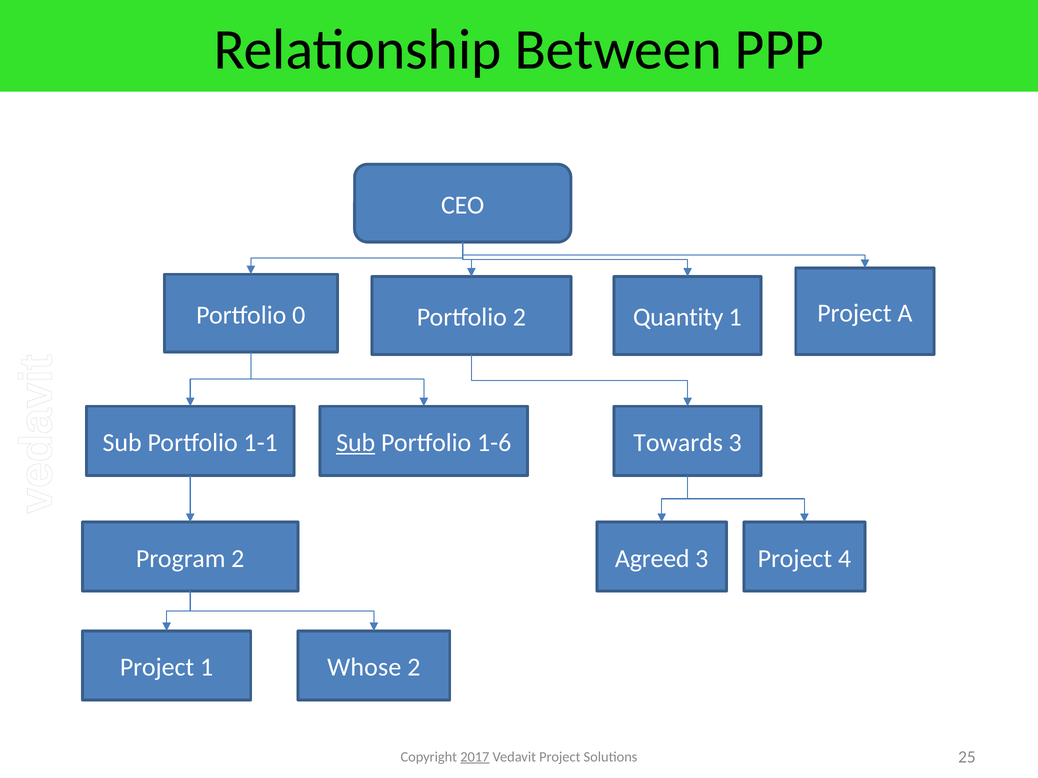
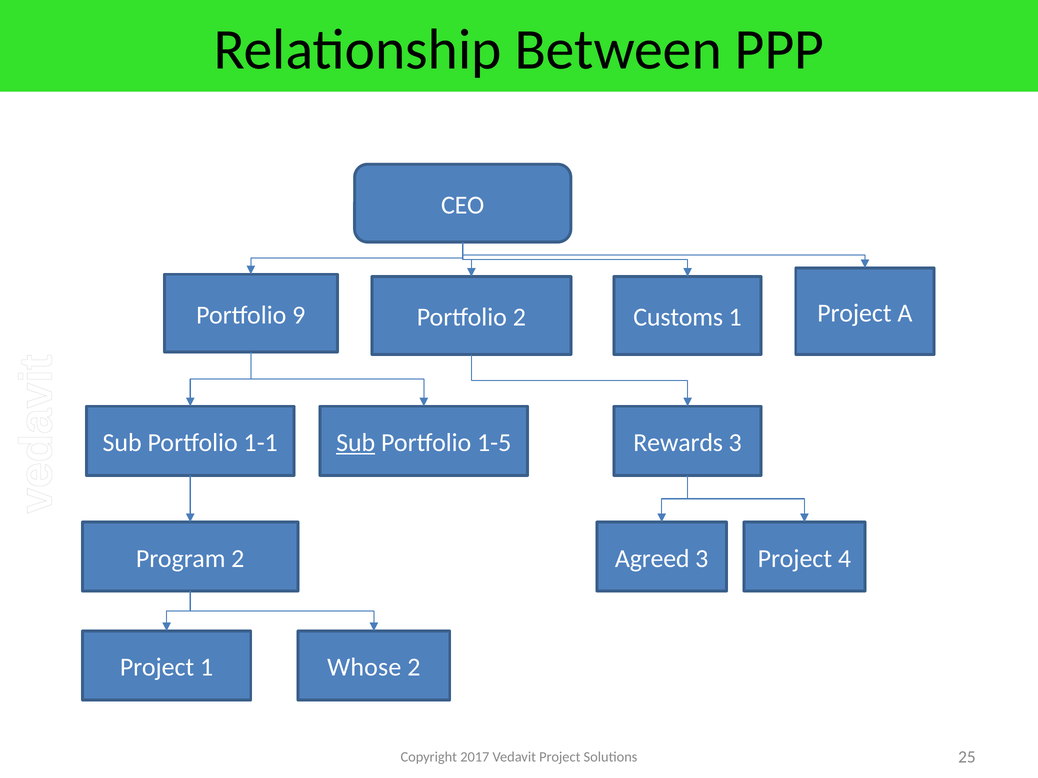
0: 0 -> 9
Quantity: Quantity -> Customs
1-6: 1-6 -> 1-5
Towards: Towards -> Rewards
2017 underline: present -> none
